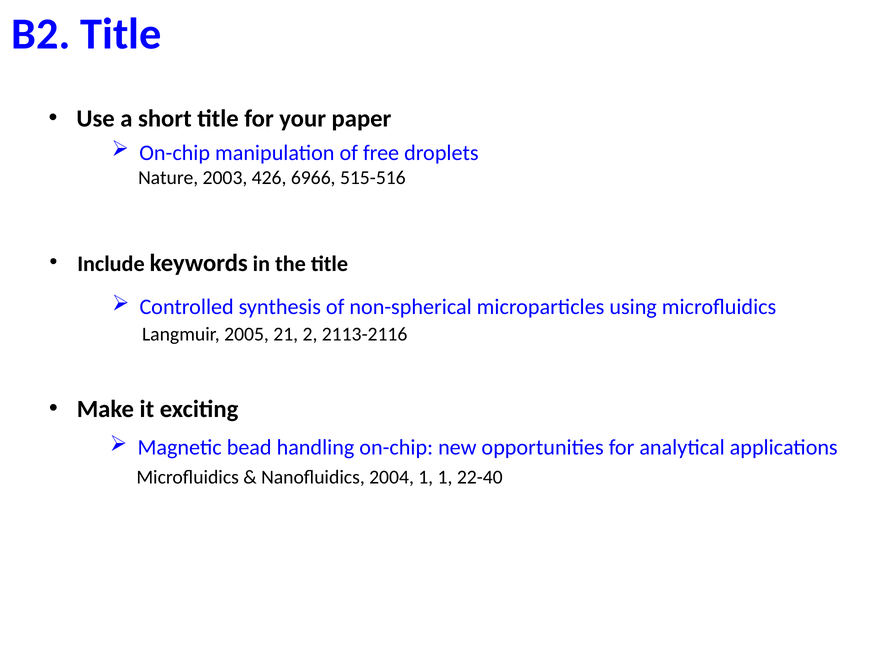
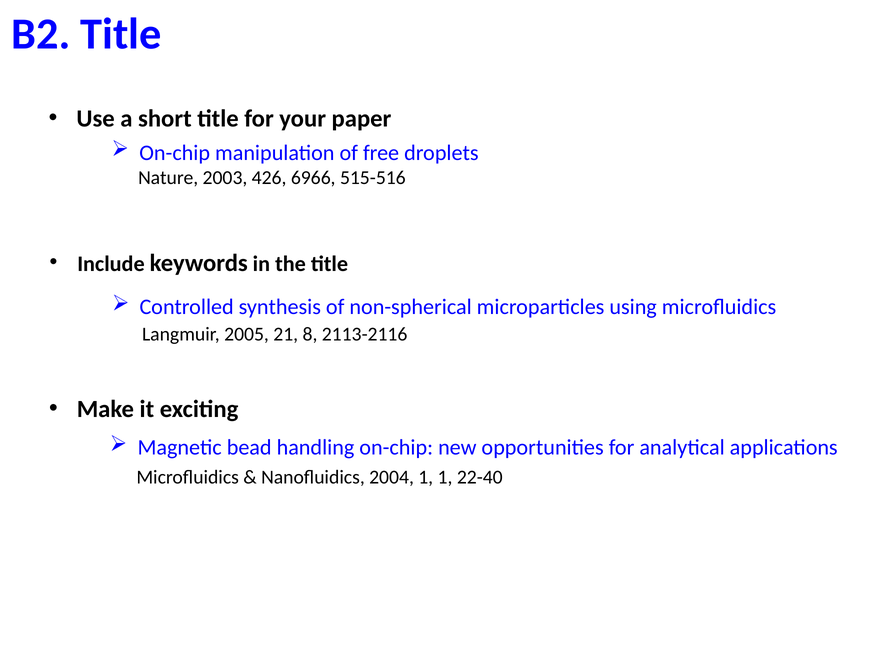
2: 2 -> 8
